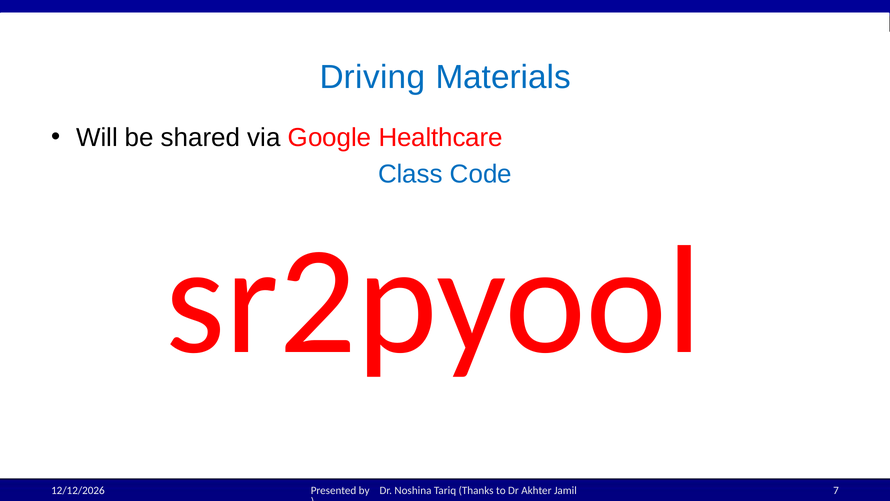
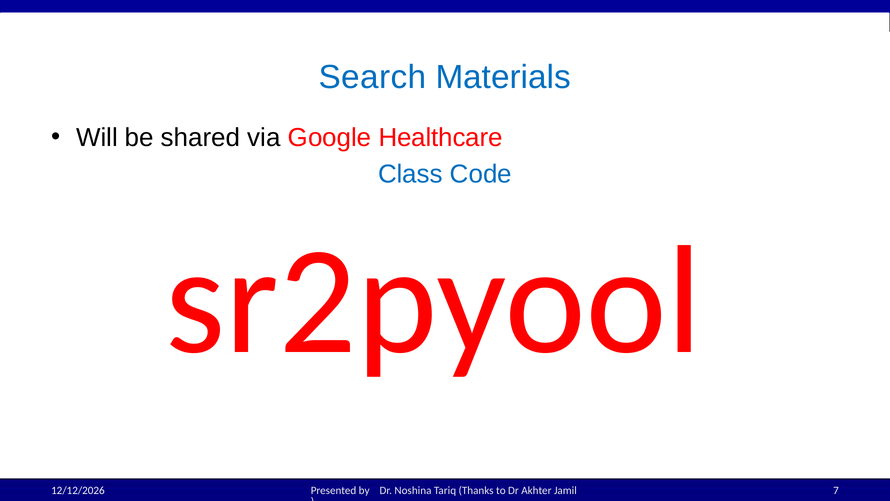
Driving: Driving -> Search
